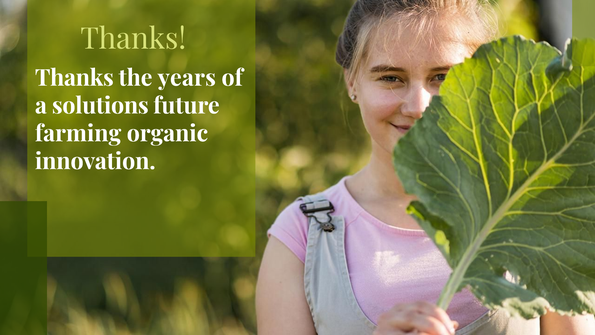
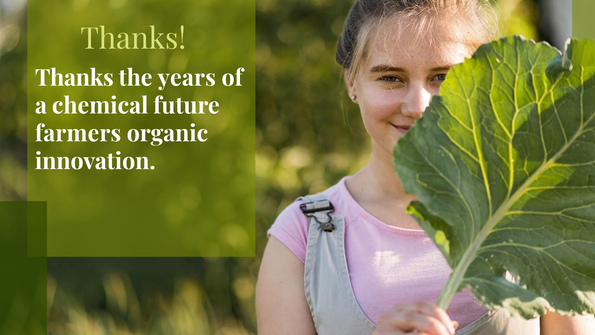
solutions: solutions -> chemical
farming: farming -> farmers
